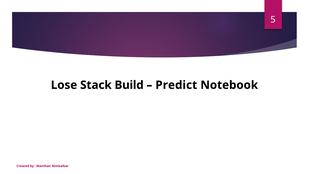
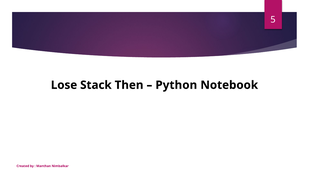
Build: Build -> Then
Predict: Predict -> Python
